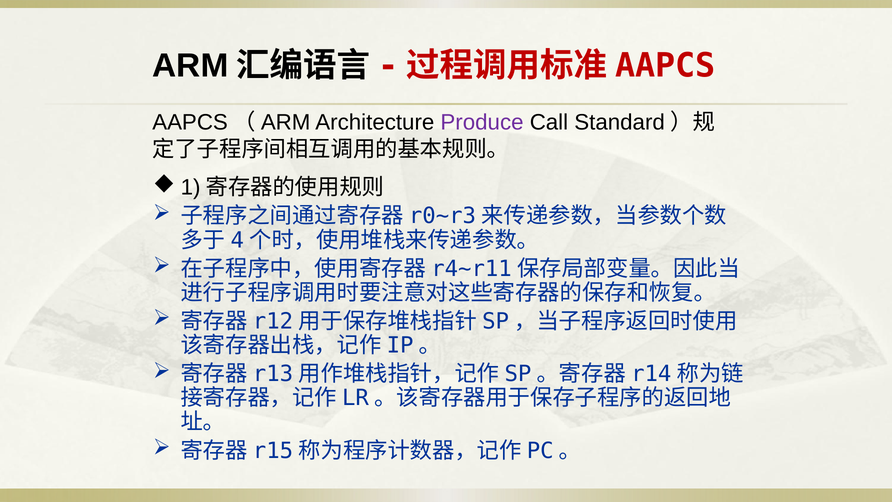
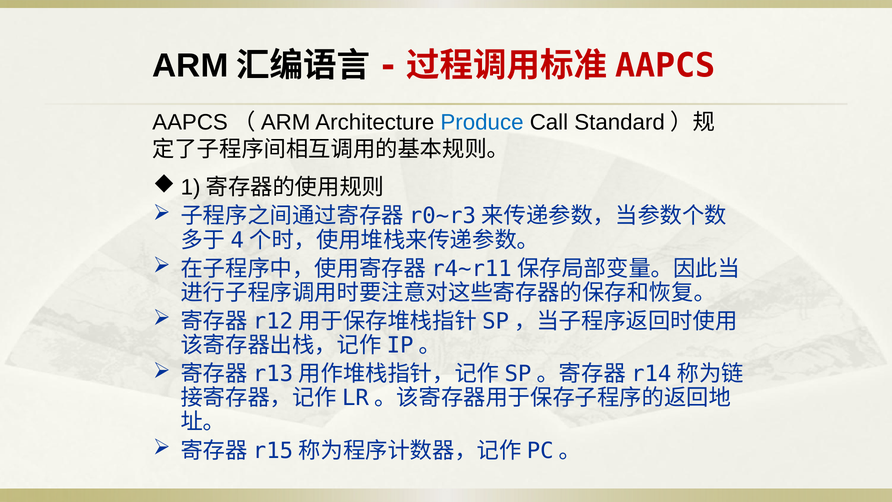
Produce colour: purple -> blue
